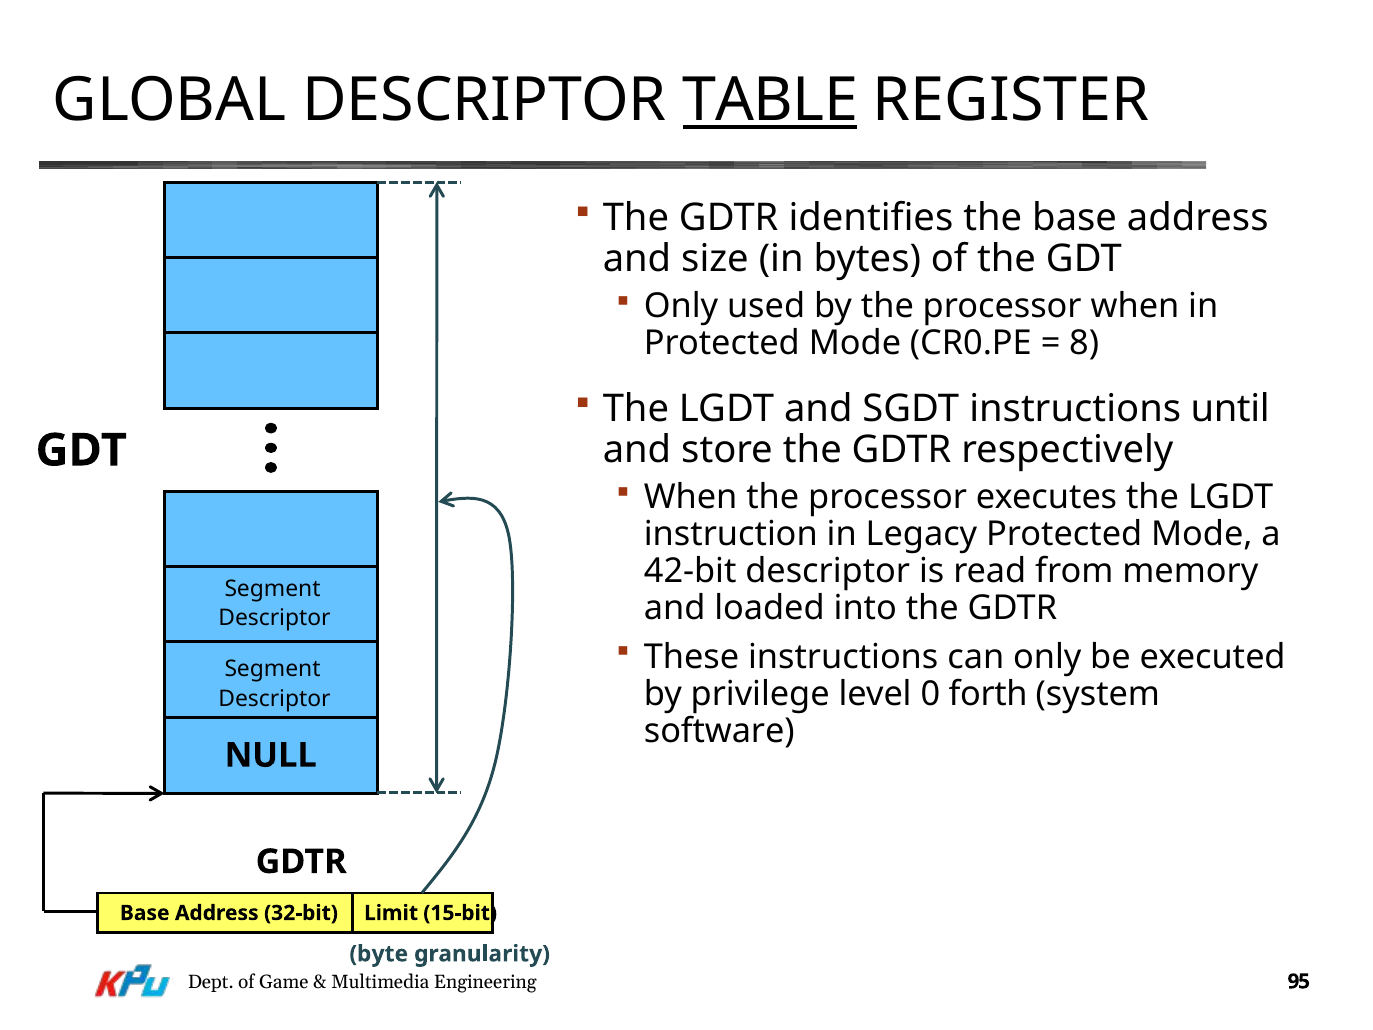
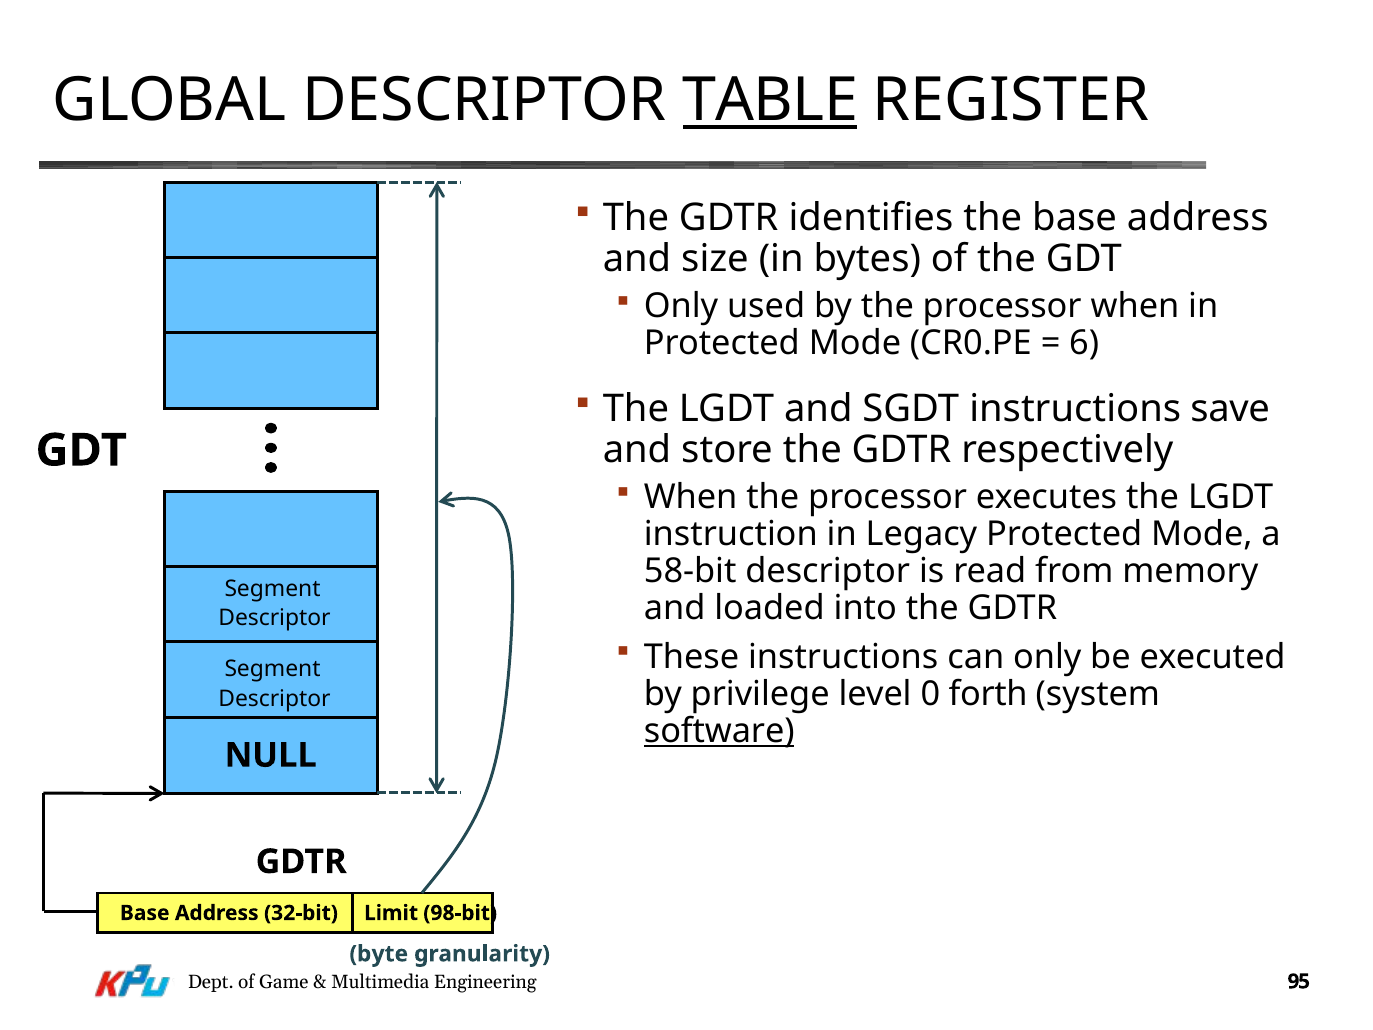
8: 8 -> 6
until: until -> save
42-bit: 42-bit -> 58-bit
software underline: none -> present
15-bit: 15-bit -> 98-bit
